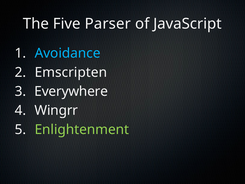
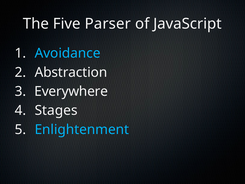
Emscripten: Emscripten -> Abstraction
Wingrr: Wingrr -> Stages
Enlightenment colour: light green -> light blue
